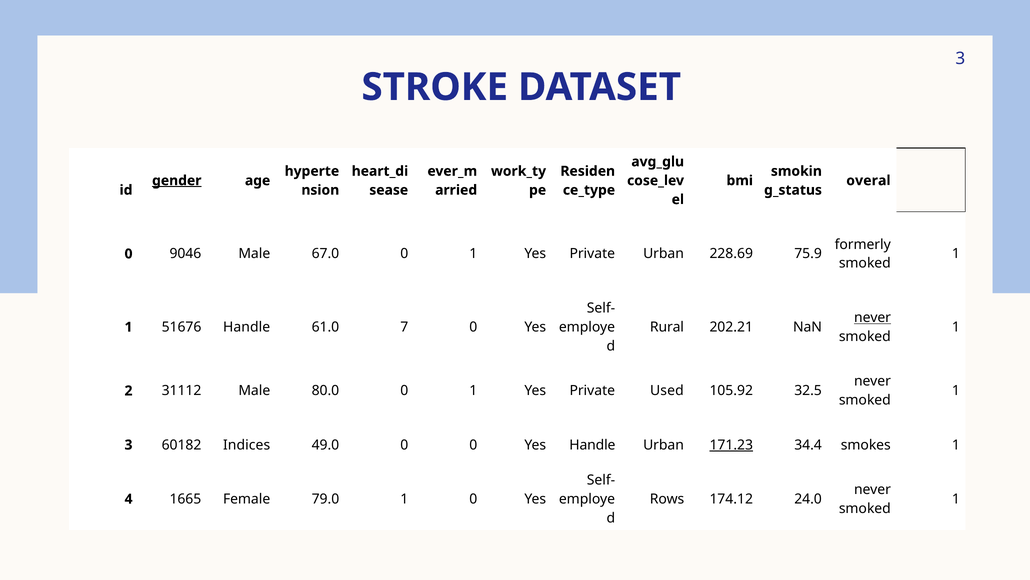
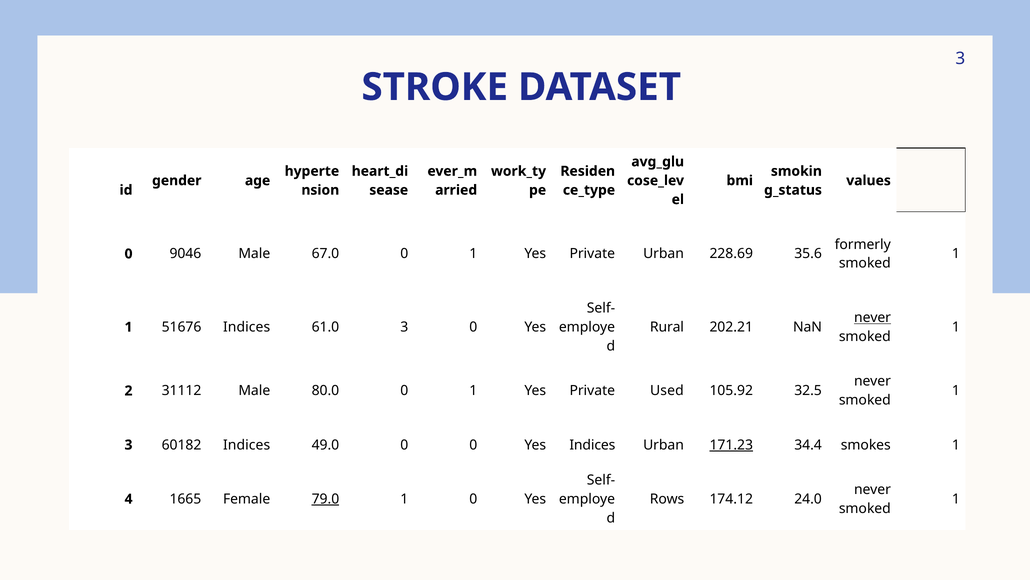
gender underline: present -> none
overal: overal -> values
75.9: 75.9 -> 35.6
51676 Handle: Handle -> Indices
61.0 7: 7 -> 3
Yes Handle: Handle -> Indices
79.0 underline: none -> present
